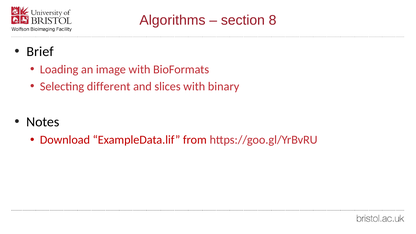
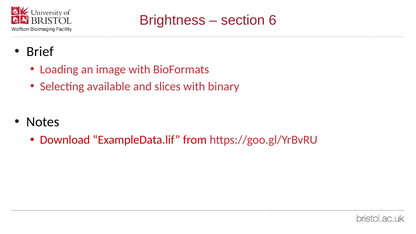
Algorithms: Algorithms -> Brightness
8: 8 -> 6
different: different -> available
